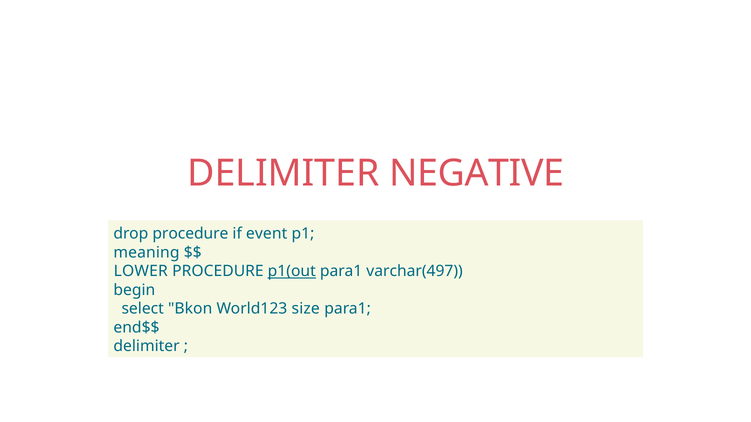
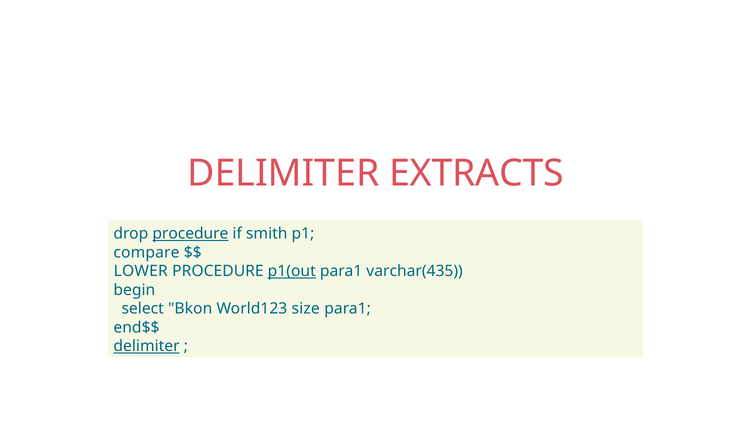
NEGATIVE: NEGATIVE -> EXTRACTS
procedure at (190, 234) underline: none -> present
event: event -> smith
meaning: meaning -> compare
varchar(497: varchar(497 -> varchar(435
delimiter at (147, 347) underline: none -> present
